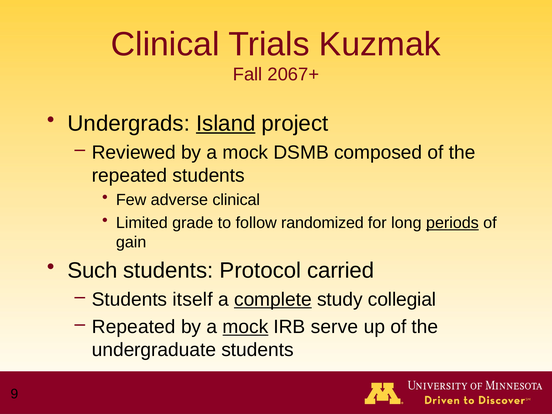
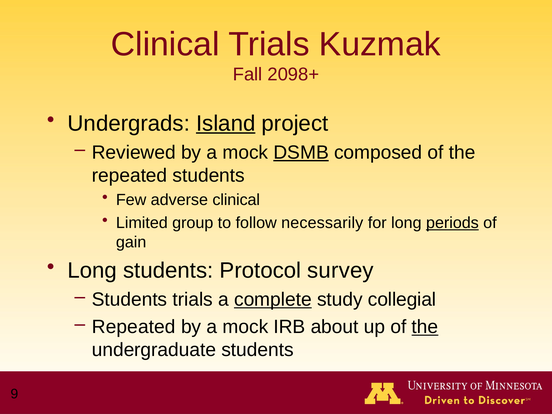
2067+: 2067+ -> 2098+
DSMB underline: none -> present
grade: grade -> group
randomized: randomized -> necessarily
Such at (92, 271): Such -> Long
carried: carried -> survey
Students itself: itself -> trials
mock at (245, 327) underline: present -> none
serve: serve -> about
the at (425, 327) underline: none -> present
